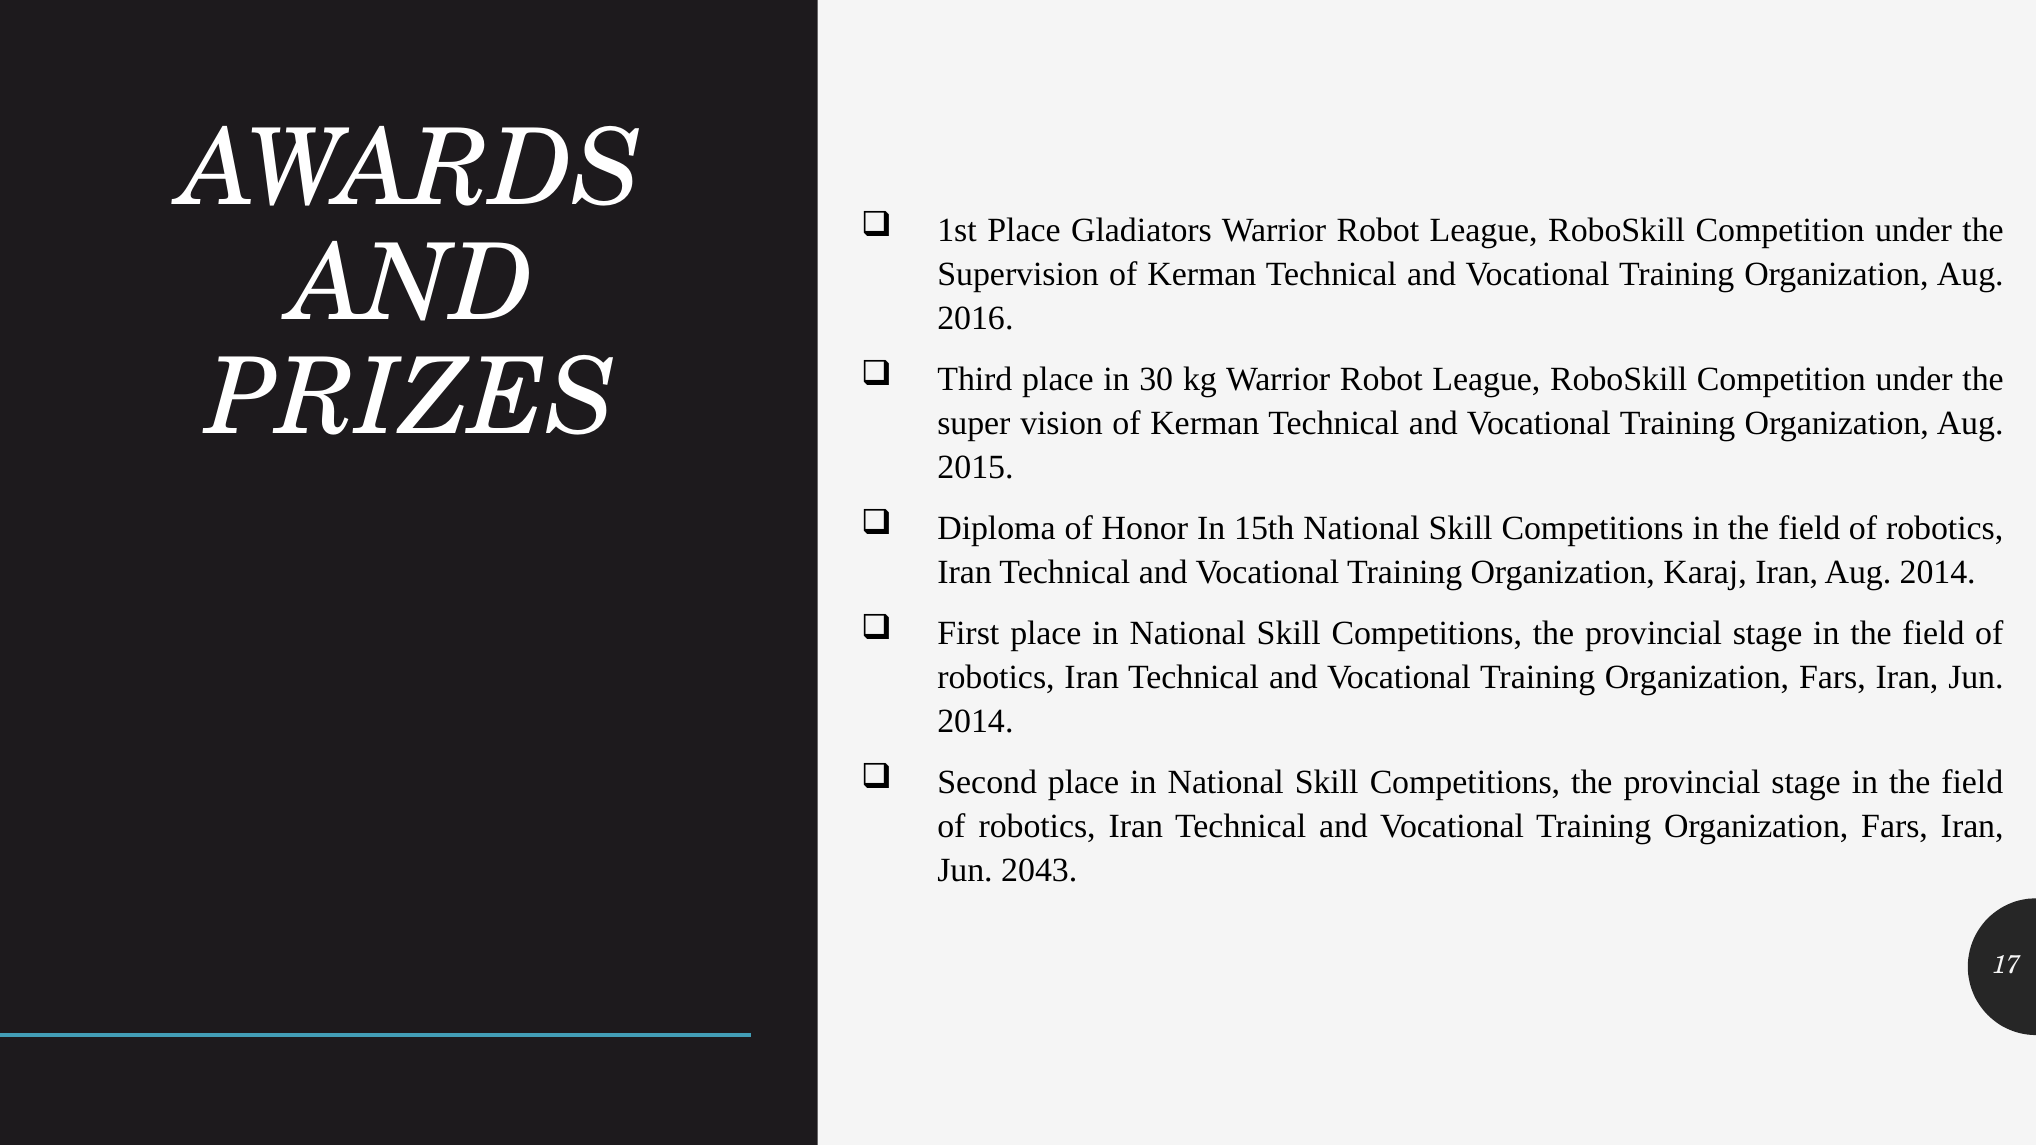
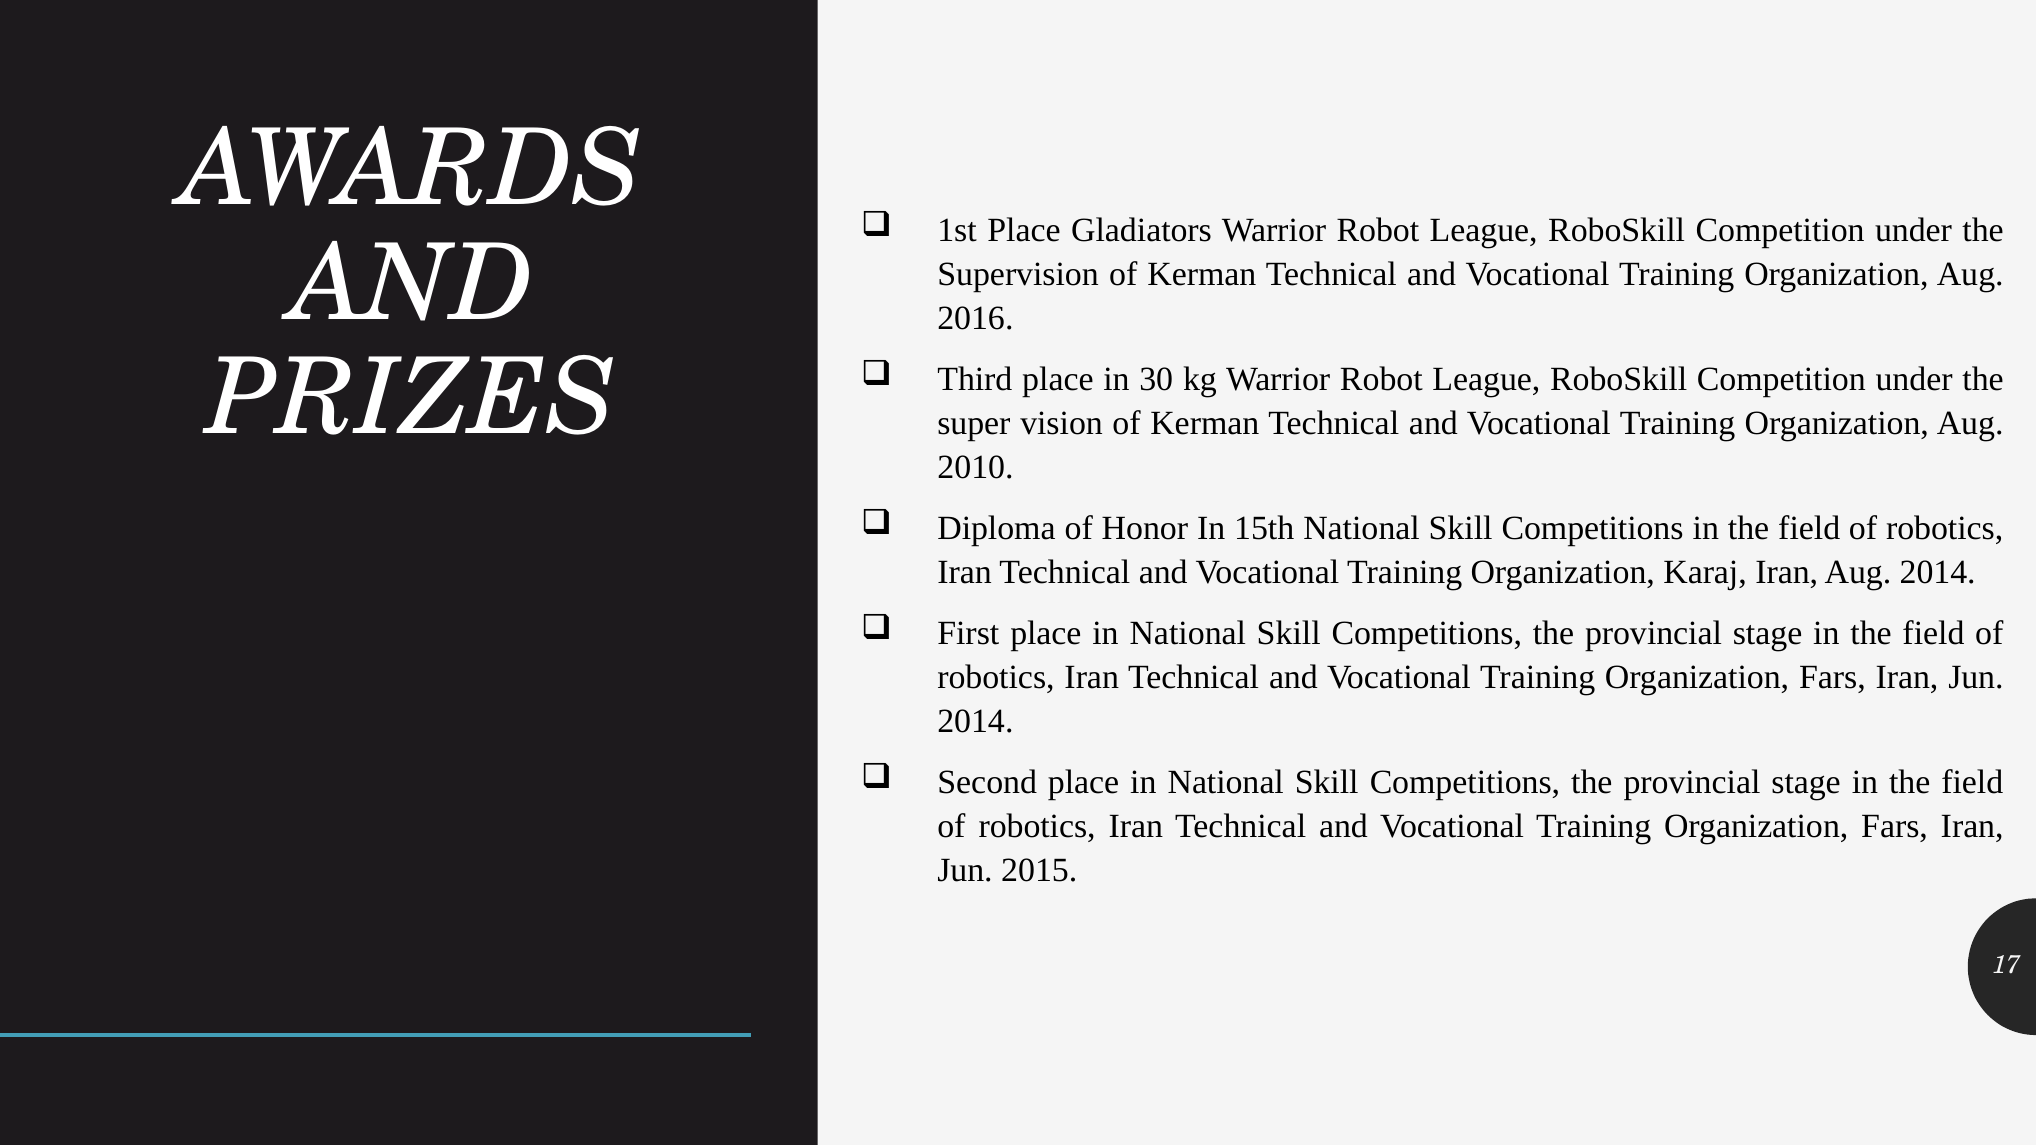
2015: 2015 -> 2010
2043: 2043 -> 2015
